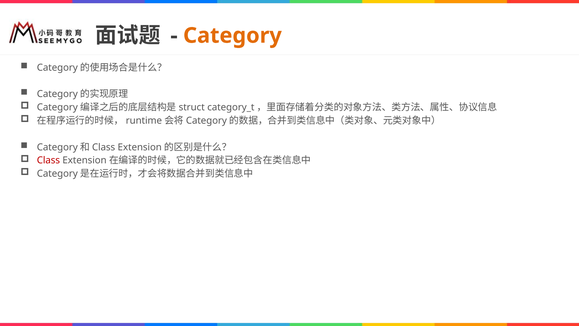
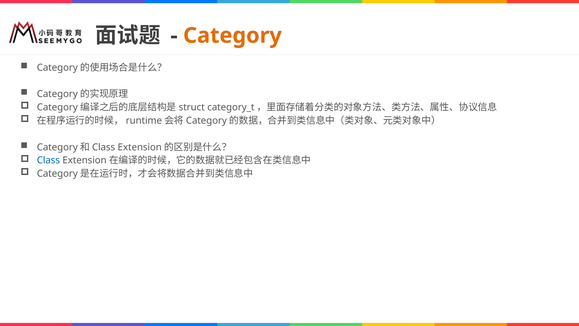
Class colour: red -> blue
